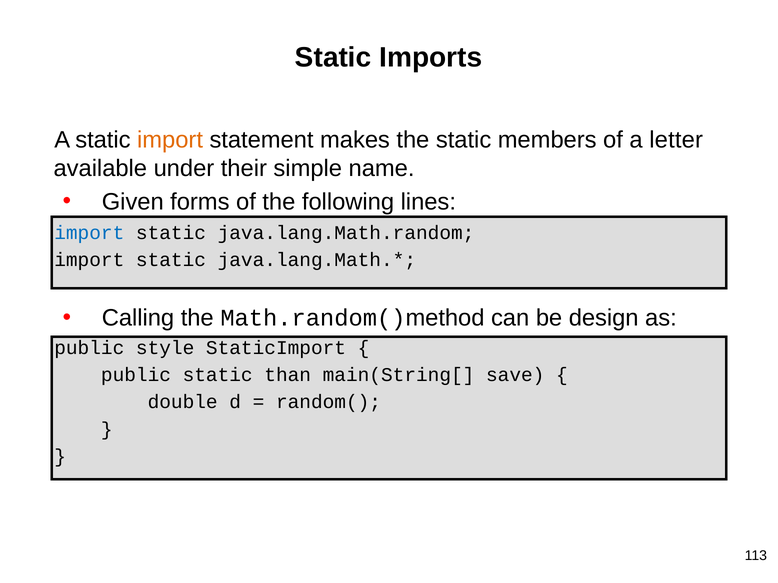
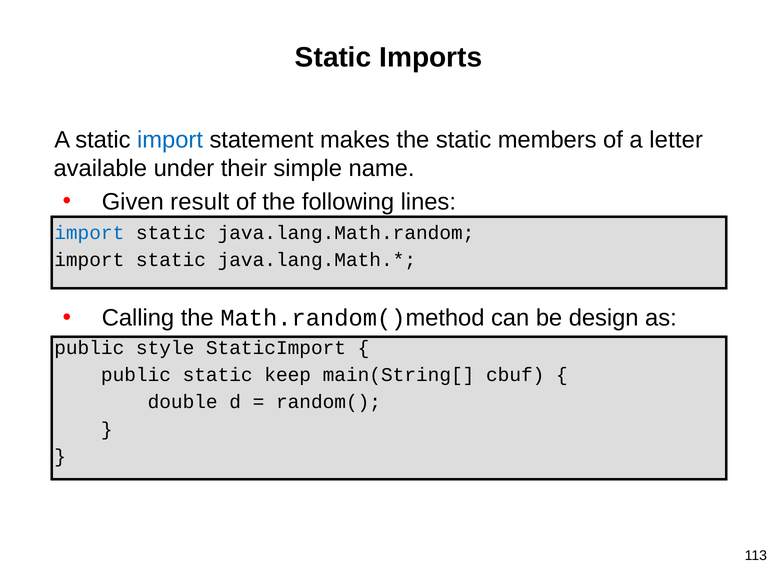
import at (170, 140) colour: orange -> blue
forms: forms -> result
than: than -> keep
save: save -> cbuf
